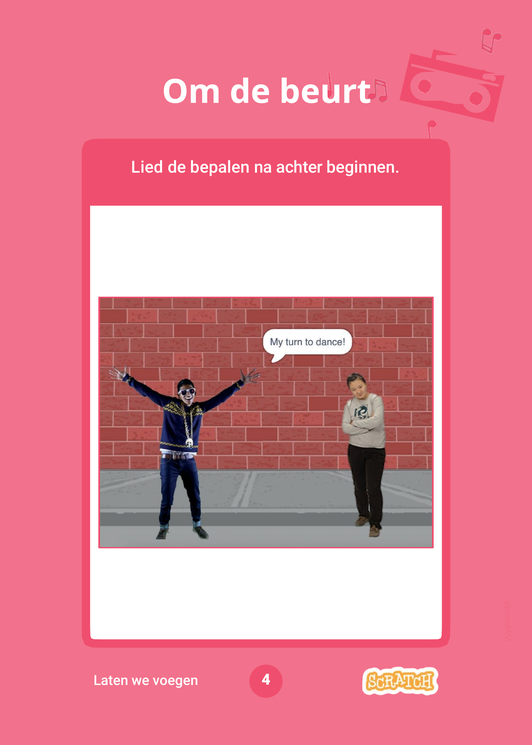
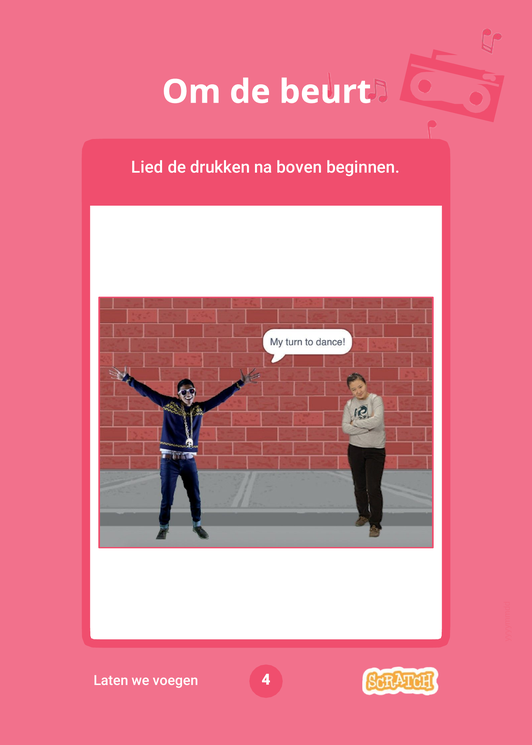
bepalen: bepalen -> drukken
achter: achter -> boven
